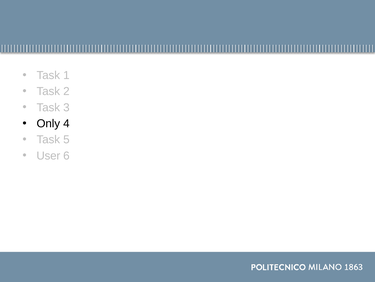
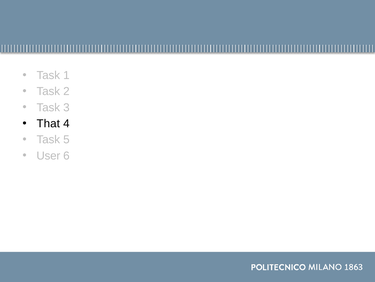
Only: Only -> That
